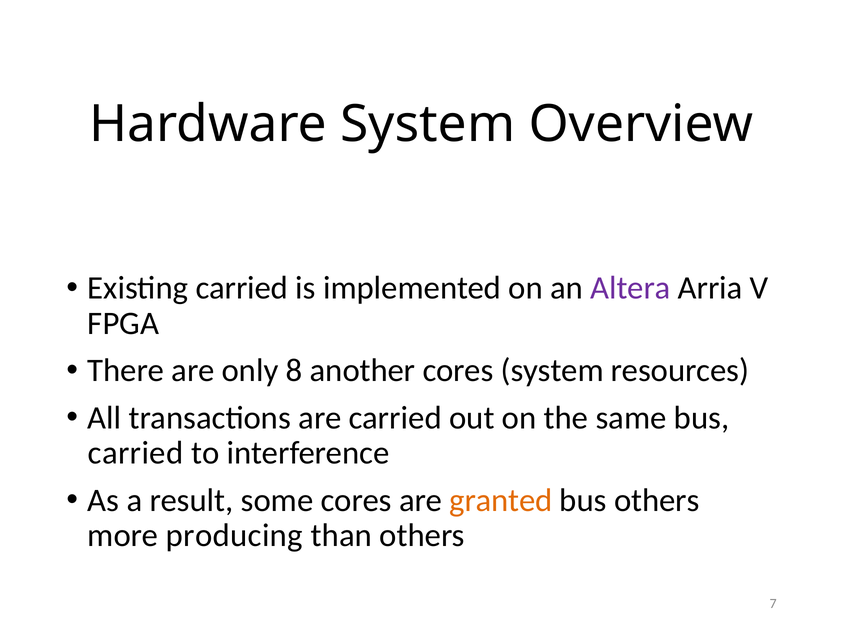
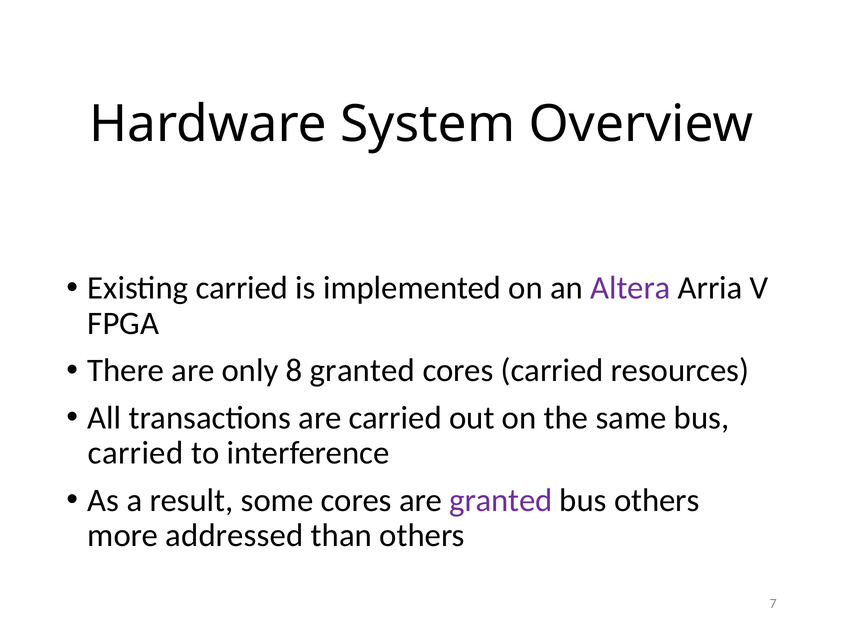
8 another: another -> granted
cores system: system -> carried
granted at (501, 500) colour: orange -> purple
producing: producing -> addressed
